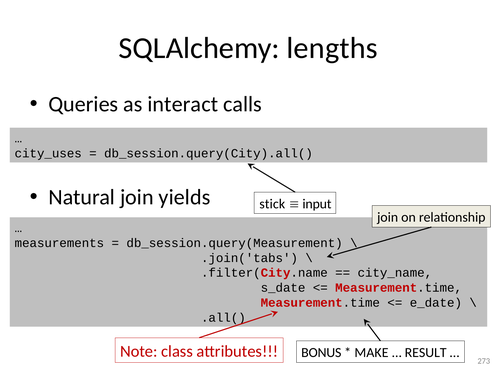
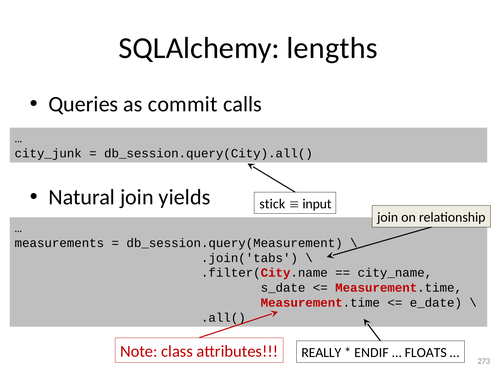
interact: interact -> commit
city_uses: city_uses -> city_junk
BONUS: BONUS -> REALLY
MAKE: MAKE -> ENDIF
RESULT: RESULT -> FLOATS
